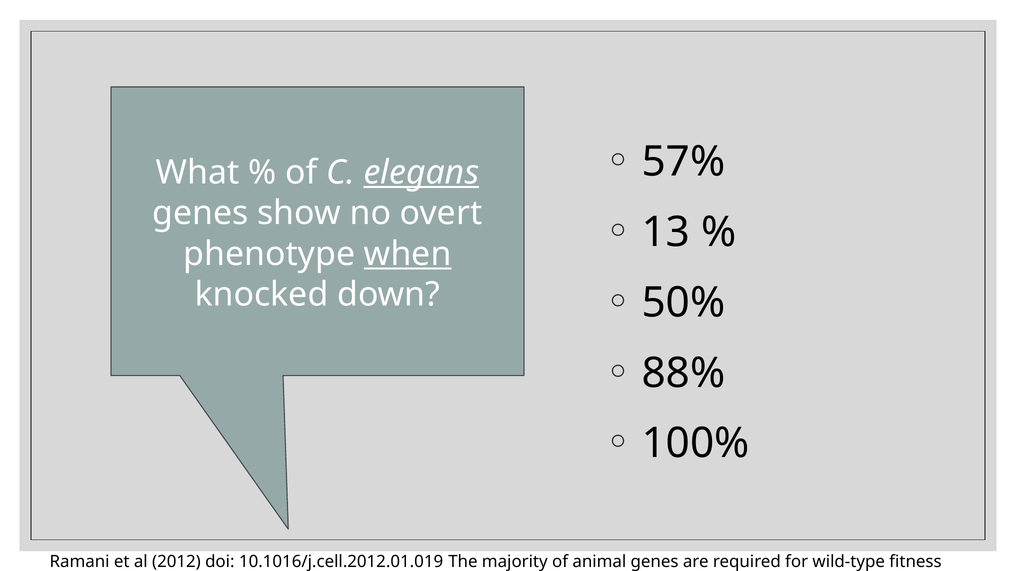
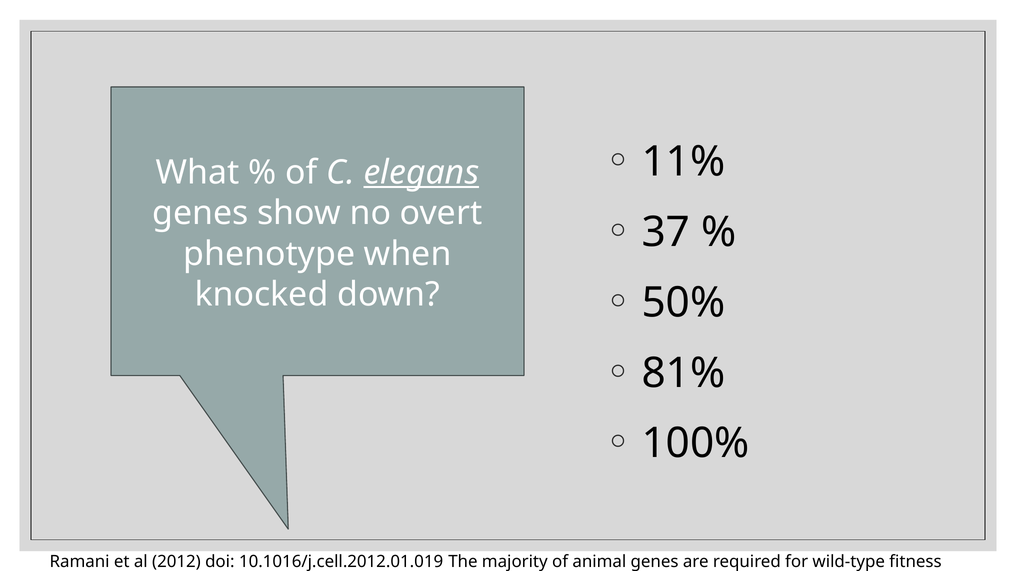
57%: 57% -> 11%
13: 13 -> 37
when underline: present -> none
88%: 88% -> 81%
